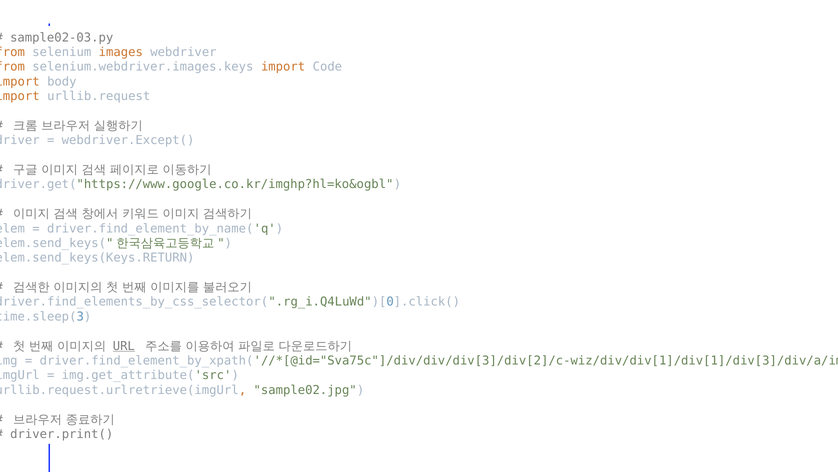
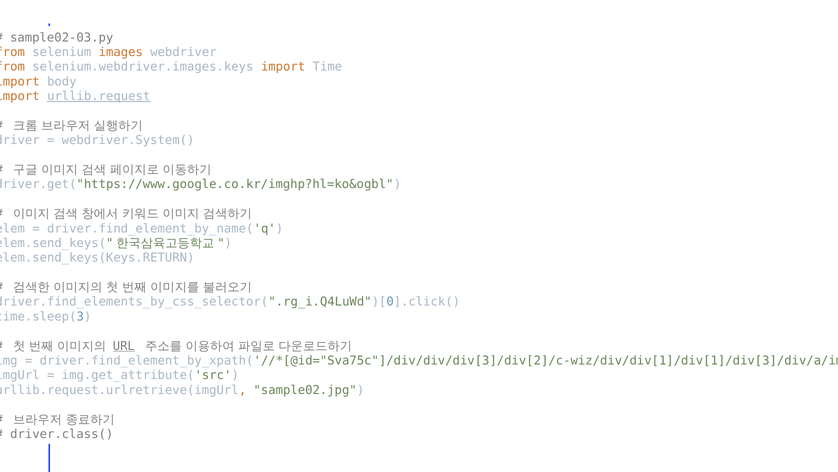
Code: Code -> Time
urllib.request underline: none -> present
webdriver.Except(: webdriver.Except( -> webdriver.System(
driver.print(: driver.print( -> driver.class(
